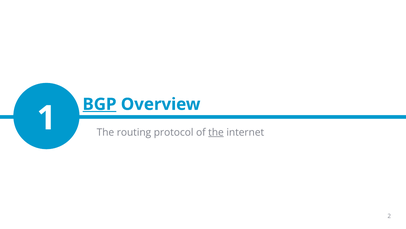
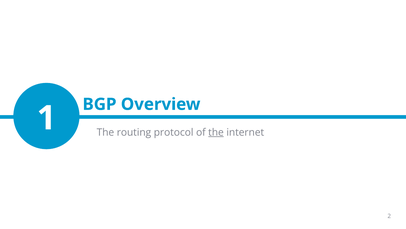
BGP underline: present -> none
